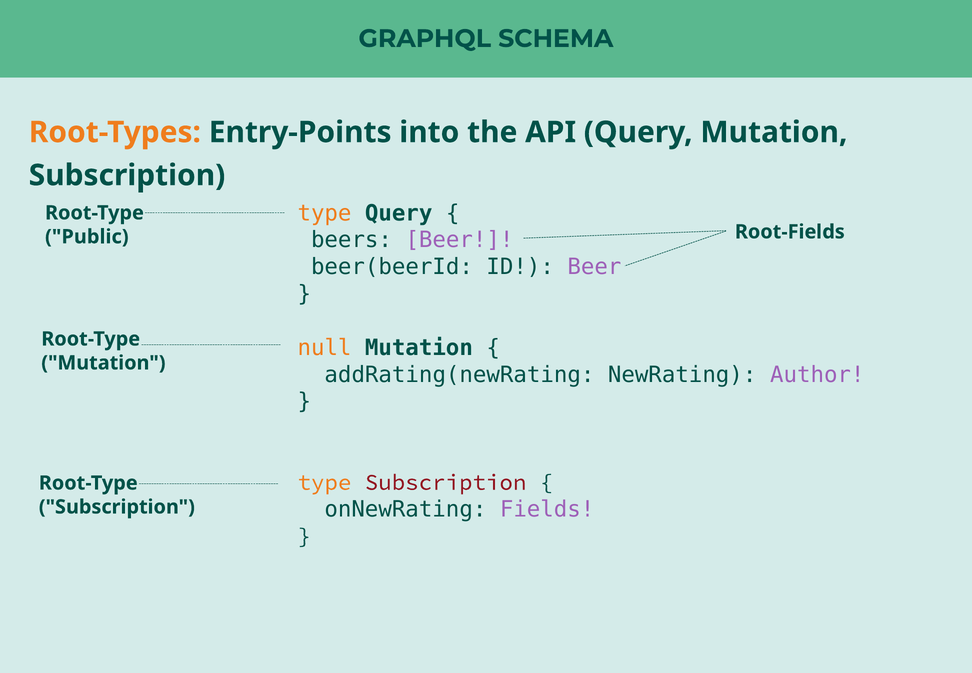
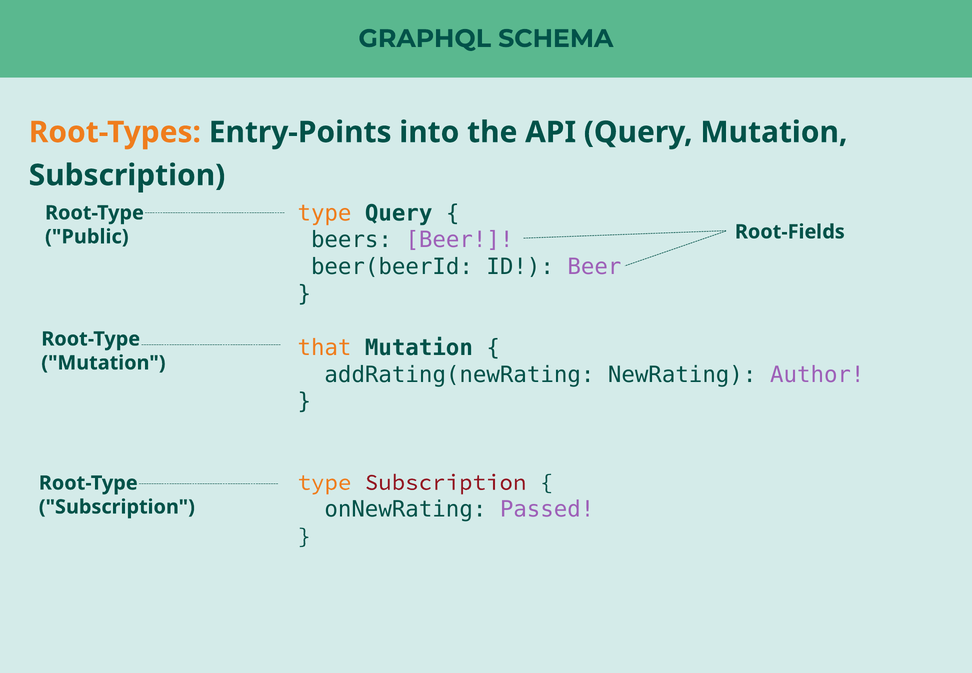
null: null -> that
Fields: Fields -> Passed
